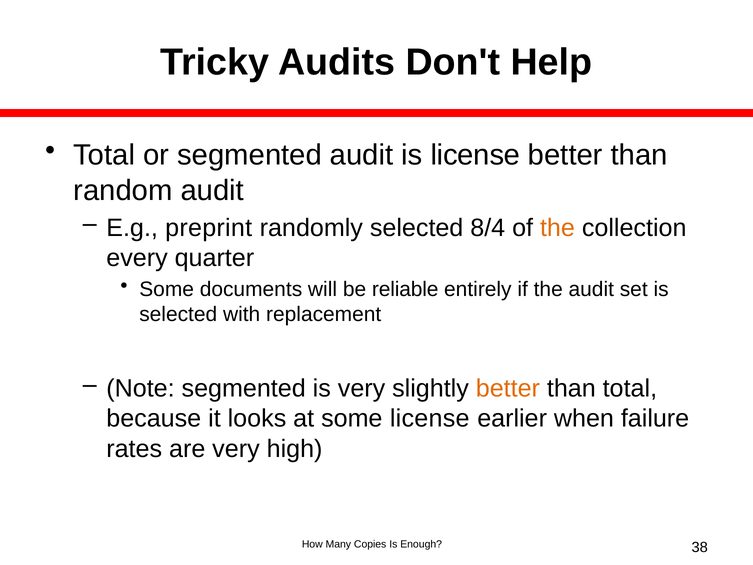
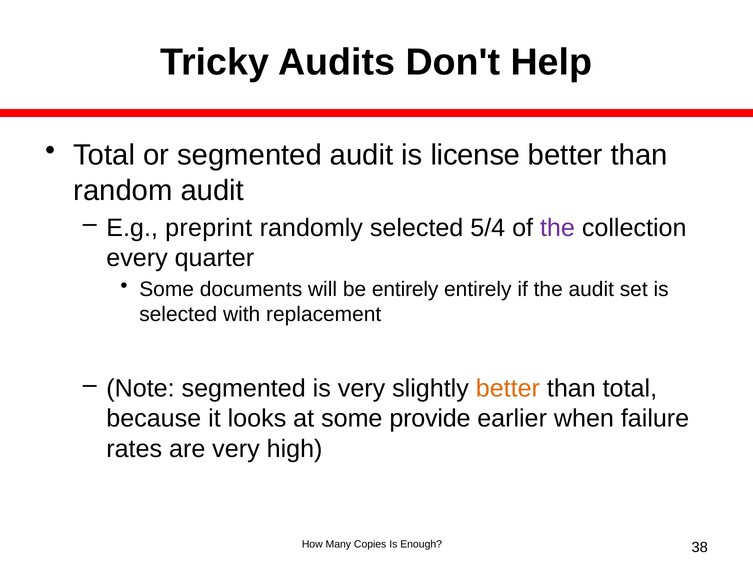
8/4: 8/4 -> 5/4
the at (557, 228) colour: orange -> purple
be reliable: reliable -> entirely
some license: license -> provide
